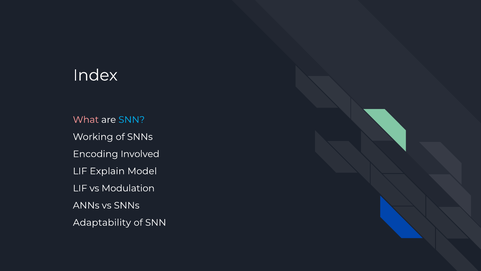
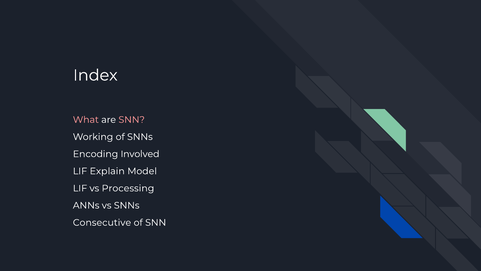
SNN at (132, 120) colour: light blue -> pink
Modulation: Modulation -> Processing
Adaptability: Adaptability -> Consecutive
